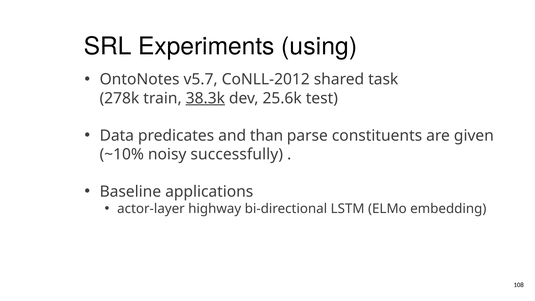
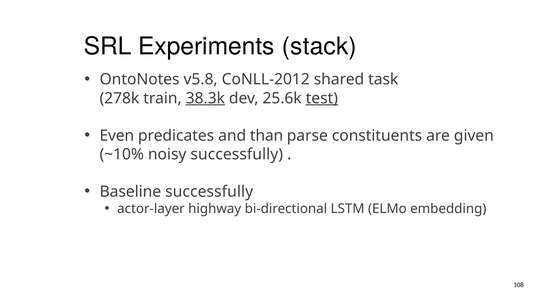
using: using -> stack
v5.7: v5.7 -> v5.8
test underline: none -> present
Data: Data -> Even
Baseline applications: applications -> successfully
